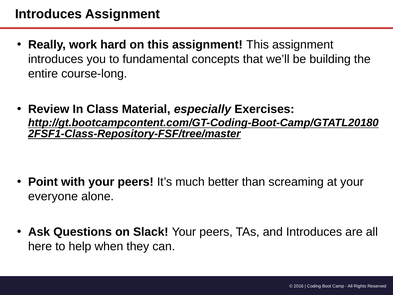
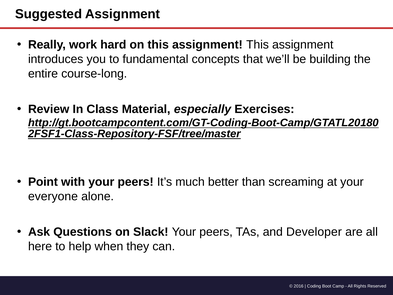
Introduces at (49, 14): Introduces -> Suggested
and Introduces: Introduces -> Developer
